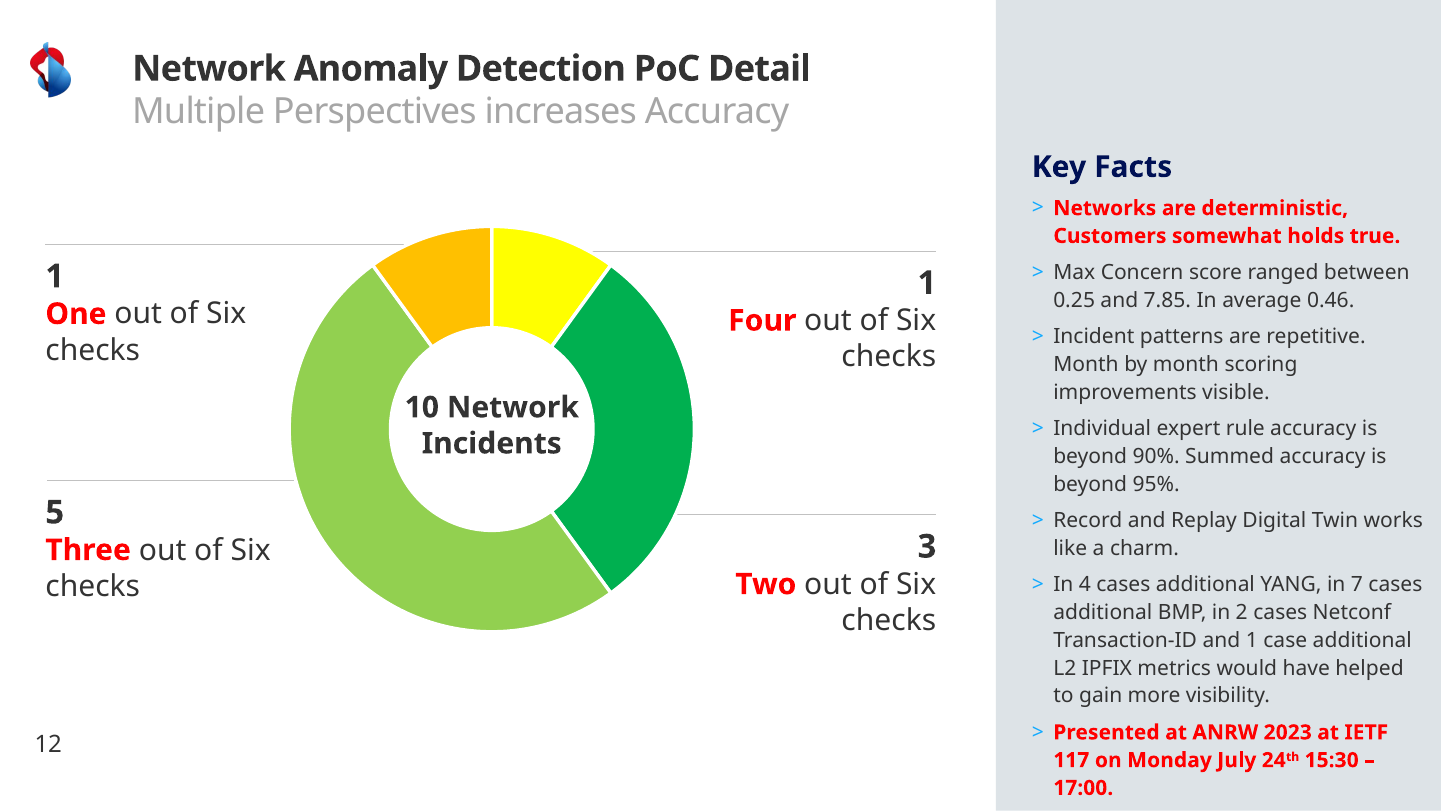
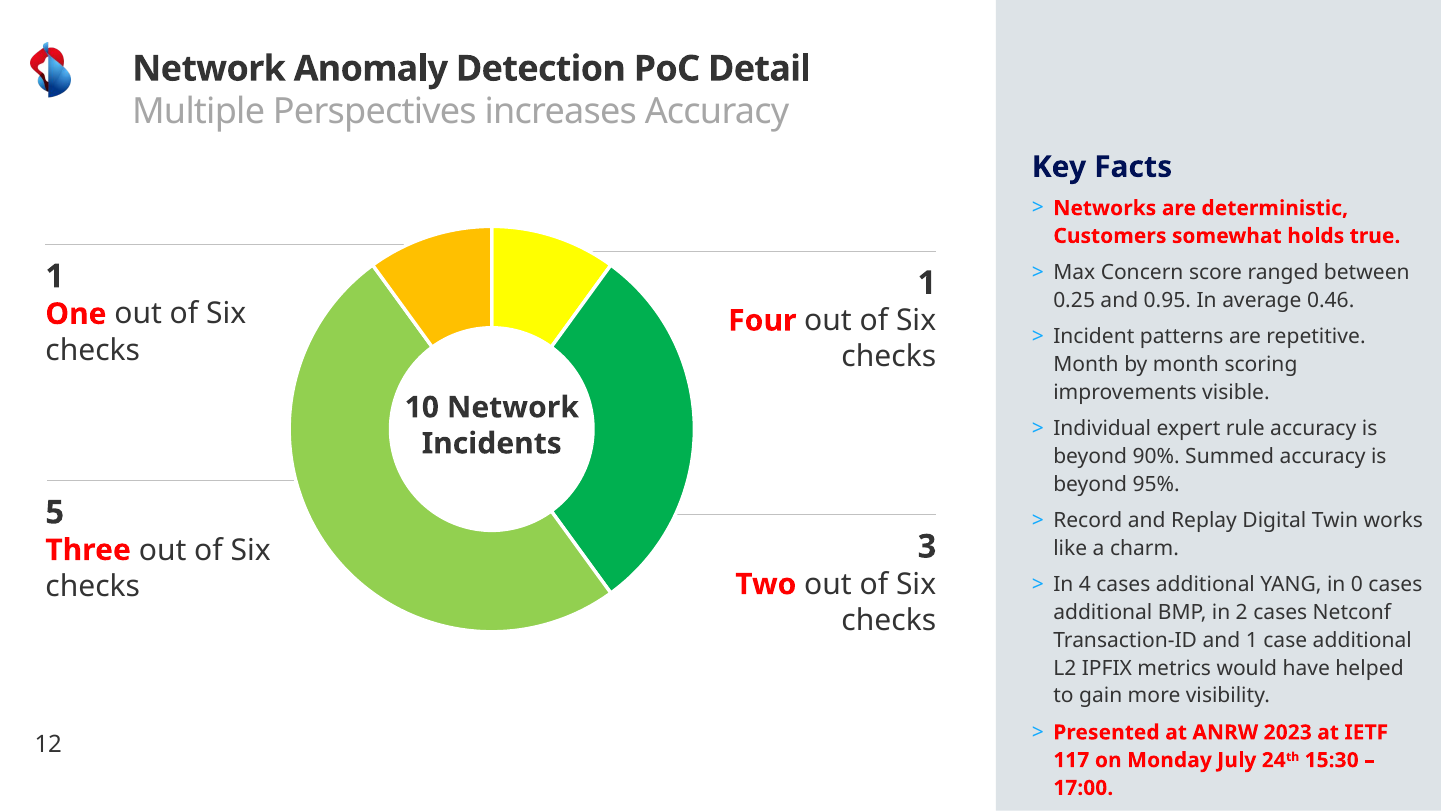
7.85: 7.85 -> 0.95
7: 7 -> 0
